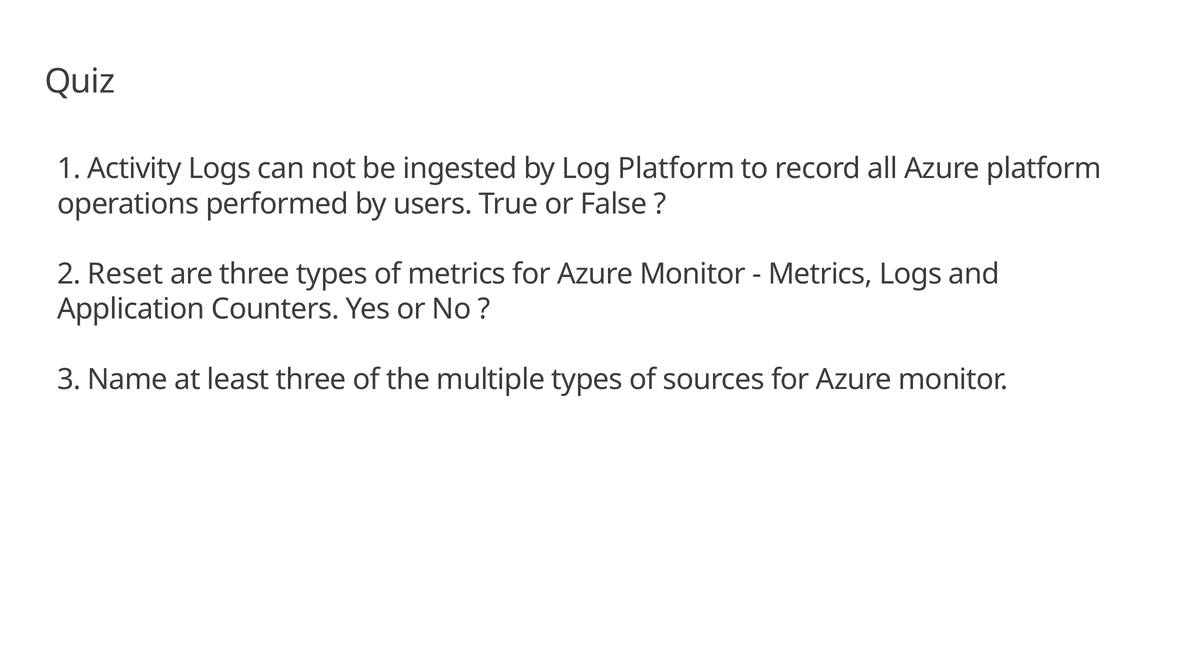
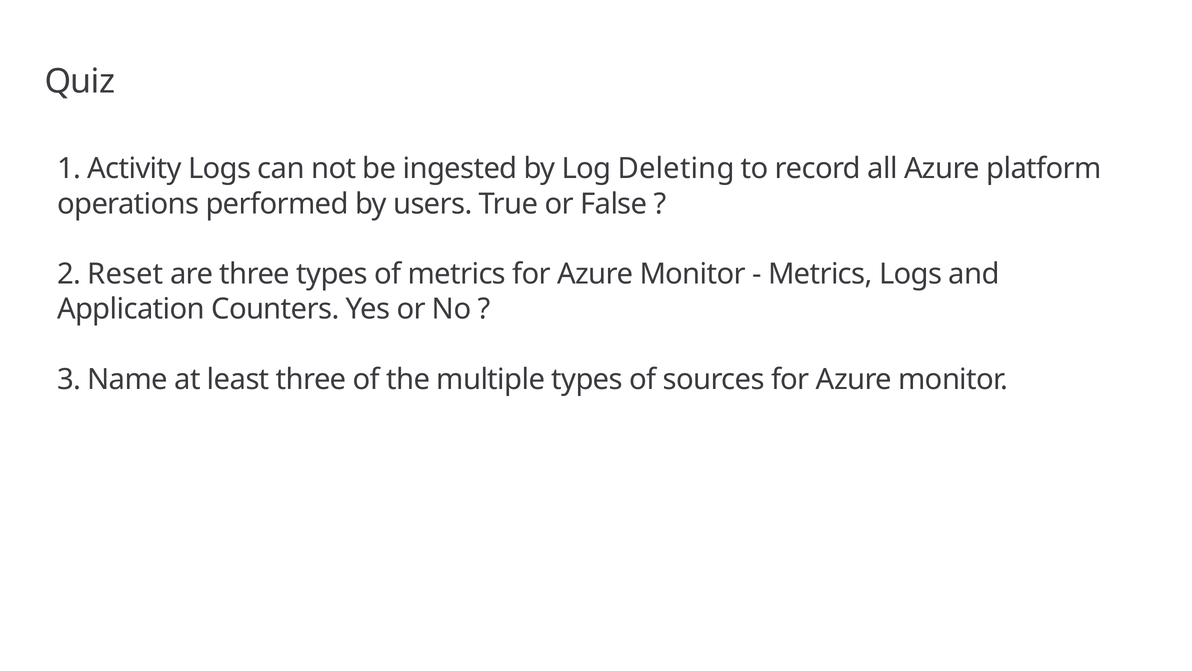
Log Platform: Platform -> Deleting
